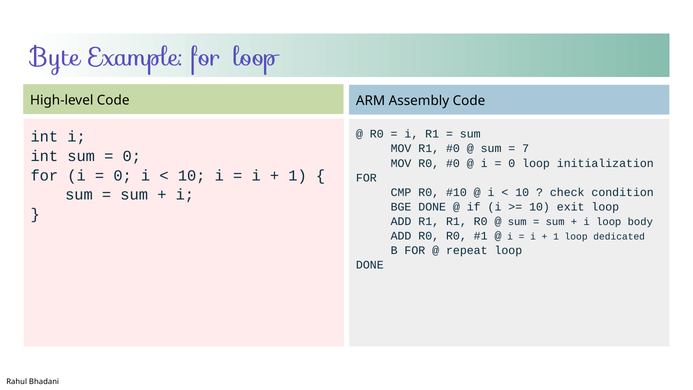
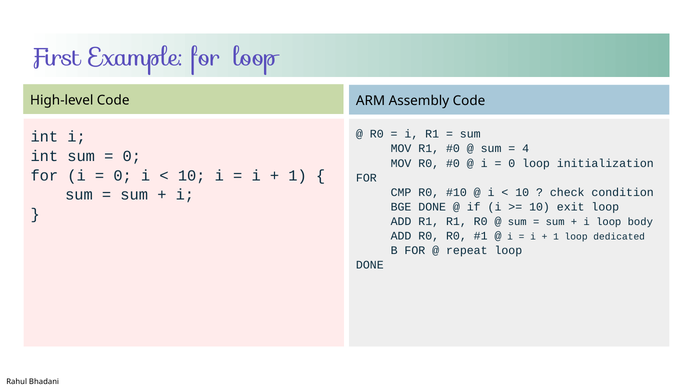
Byte: Byte -> First
7: 7 -> 4
